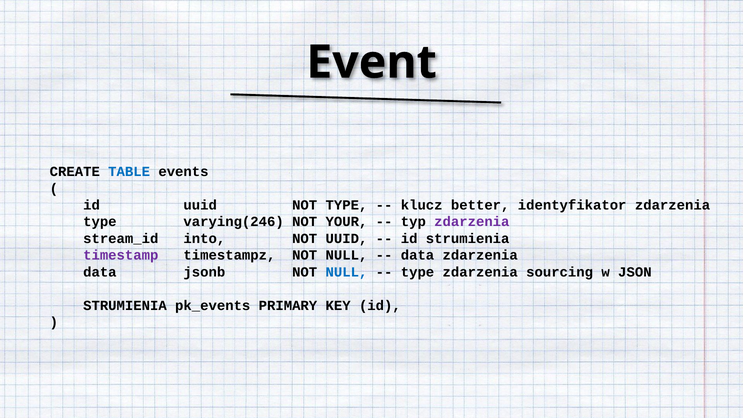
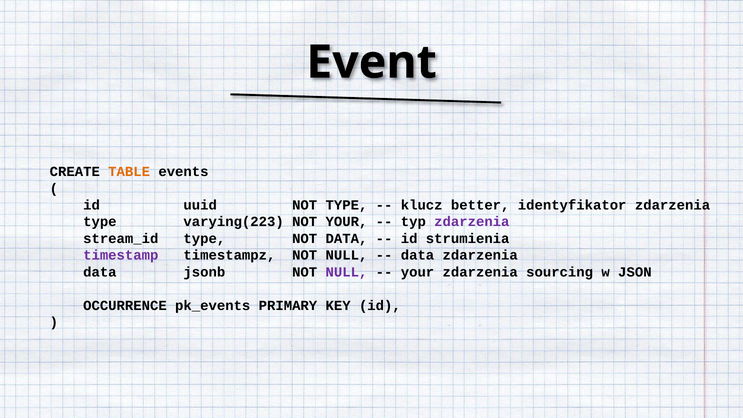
TABLE colour: blue -> orange
varying(246: varying(246 -> varying(223
stream_id into: into -> type
NOT UUID: UUID -> DATA
NULL at (346, 272) colour: blue -> purple
type at (418, 272): type -> your
STRUMIENIA at (125, 305): STRUMIENIA -> OCCURRENCE
